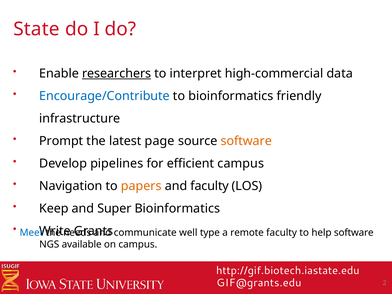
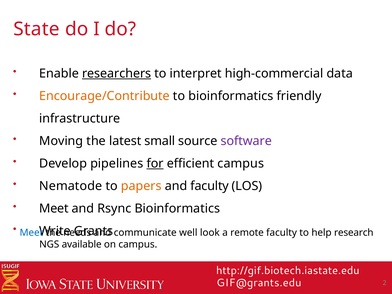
Encourage/Contribute colour: blue -> orange
Prompt: Prompt -> Moving
page: page -> small
software at (246, 141) colour: orange -> purple
for underline: none -> present
Navigation: Navigation -> Nematode
Keep at (54, 208): Keep -> Meet
Super: Super -> Rsync
type: type -> look
help software: software -> research
